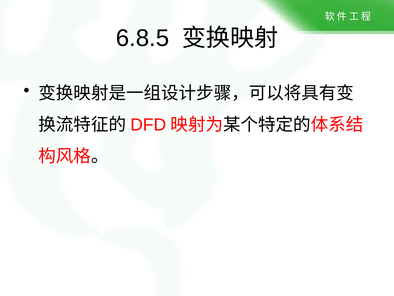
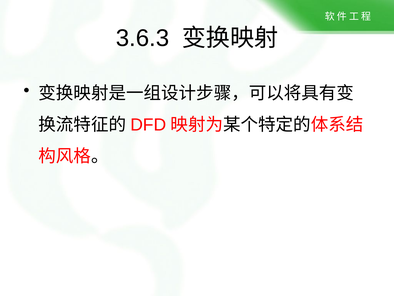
6.8.5: 6.8.5 -> 3.6.3
